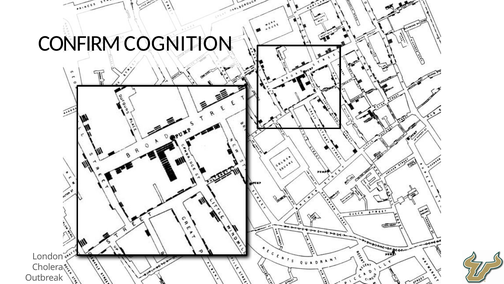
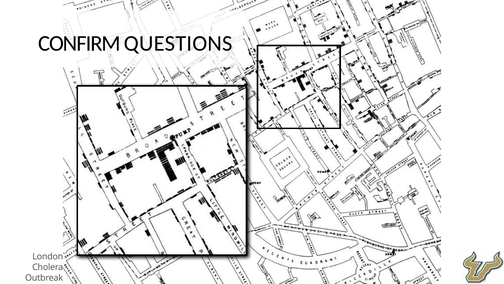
COGNITION: COGNITION -> QUESTIONS
